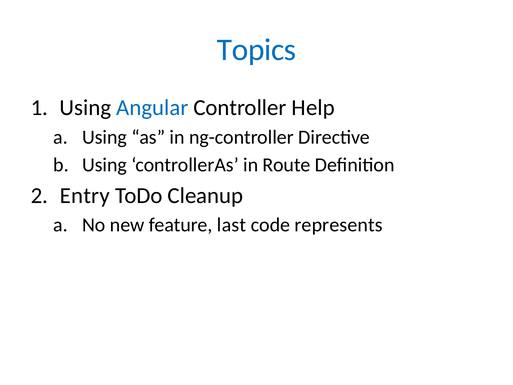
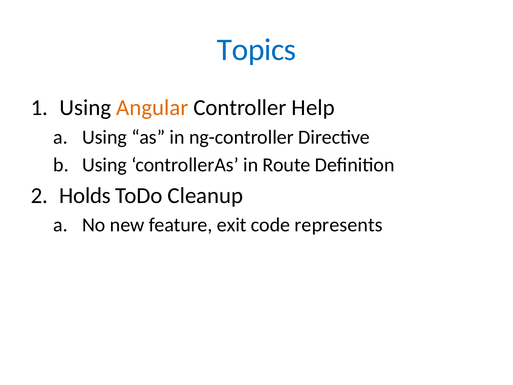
Angular colour: blue -> orange
Entry: Entry -> Holds
last: last -> exit
